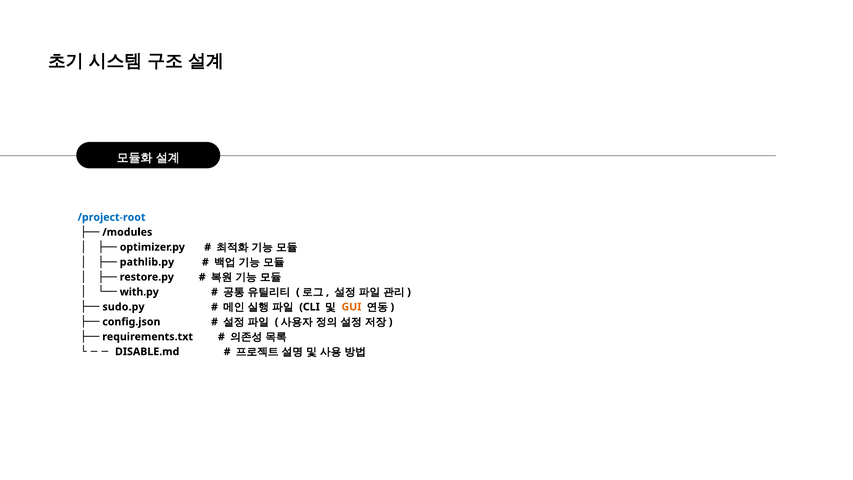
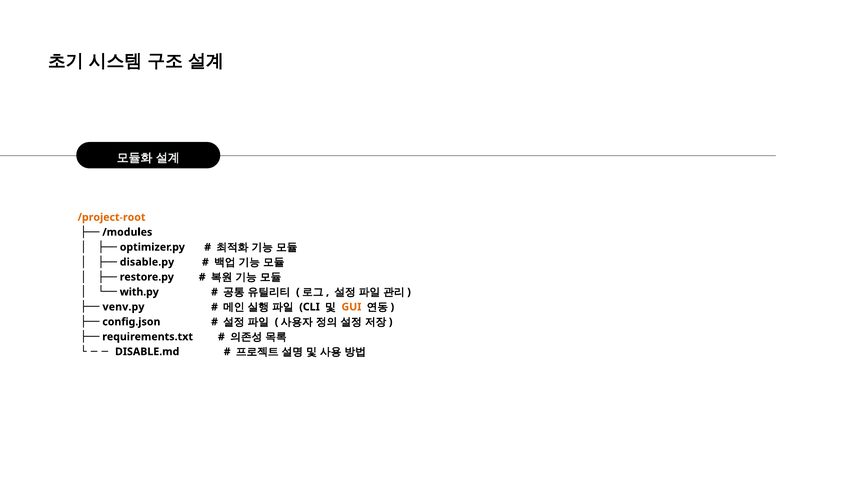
/project-root colour: blue -> orange
pathlib.py: pathlib.py -> disable.py
sudo.py: sudo.py -> venv.py
